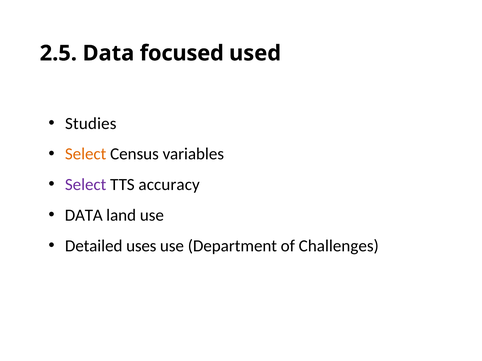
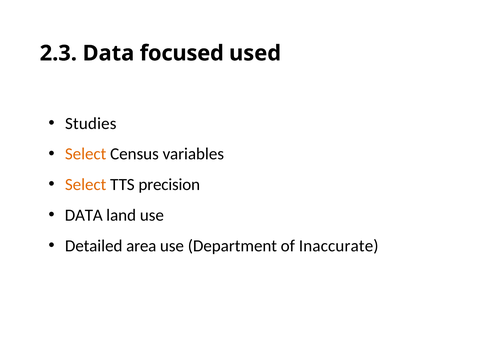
2.5: 2.5 -> 2.3
Select at (86, 185) colour: purple -> orange
accuracy: accuracy -> precision
uses: uses -> area
Challenges: Challenges -> Inaccurate
